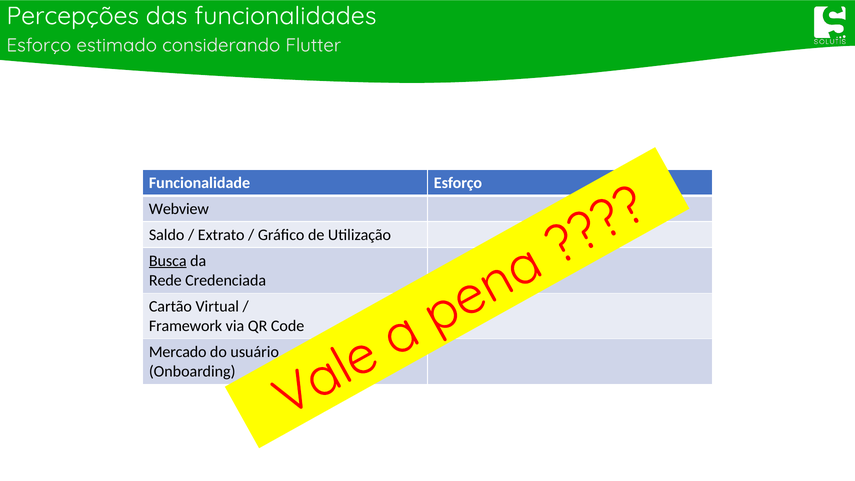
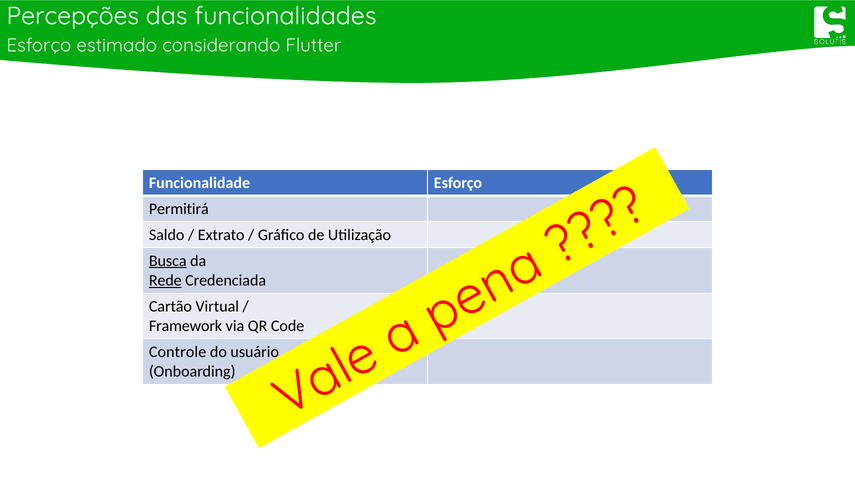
Webview: Webview -> Permitirá
Rede underline: none -> present
Mercado: Mercado -> Controle
